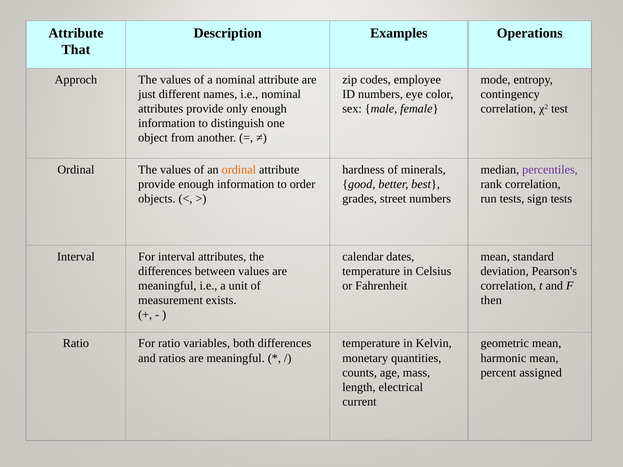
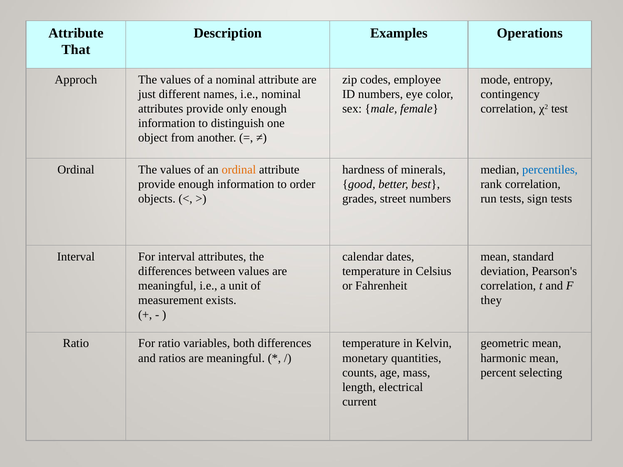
percentiles colour: purple -> blue
then: then -> they
assigned: assigned -> selecting
